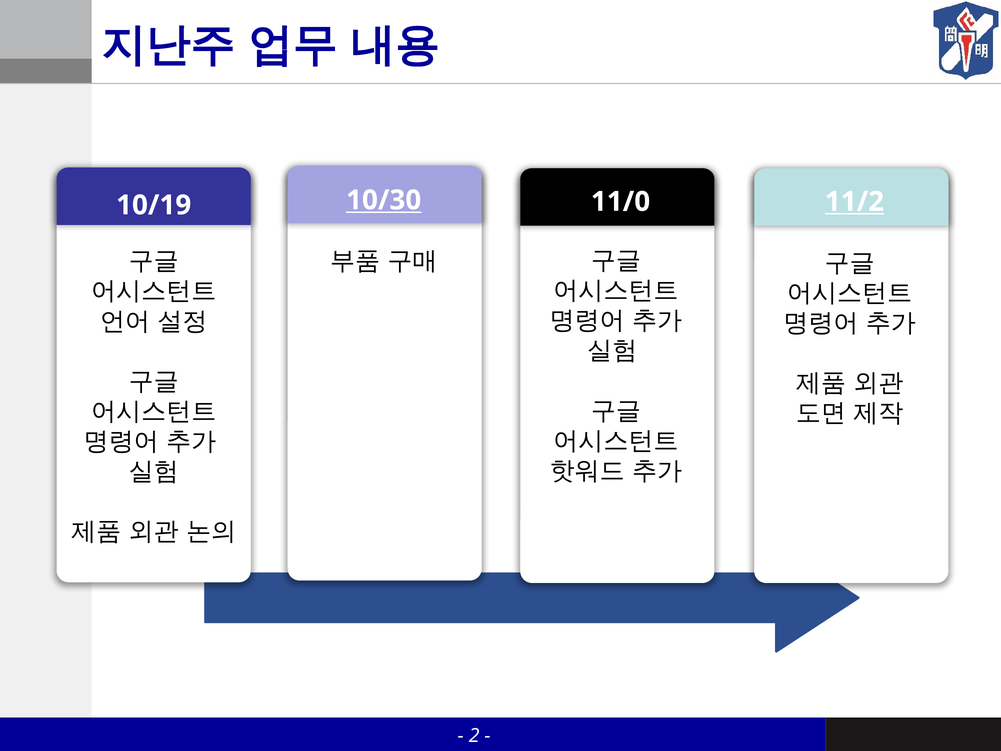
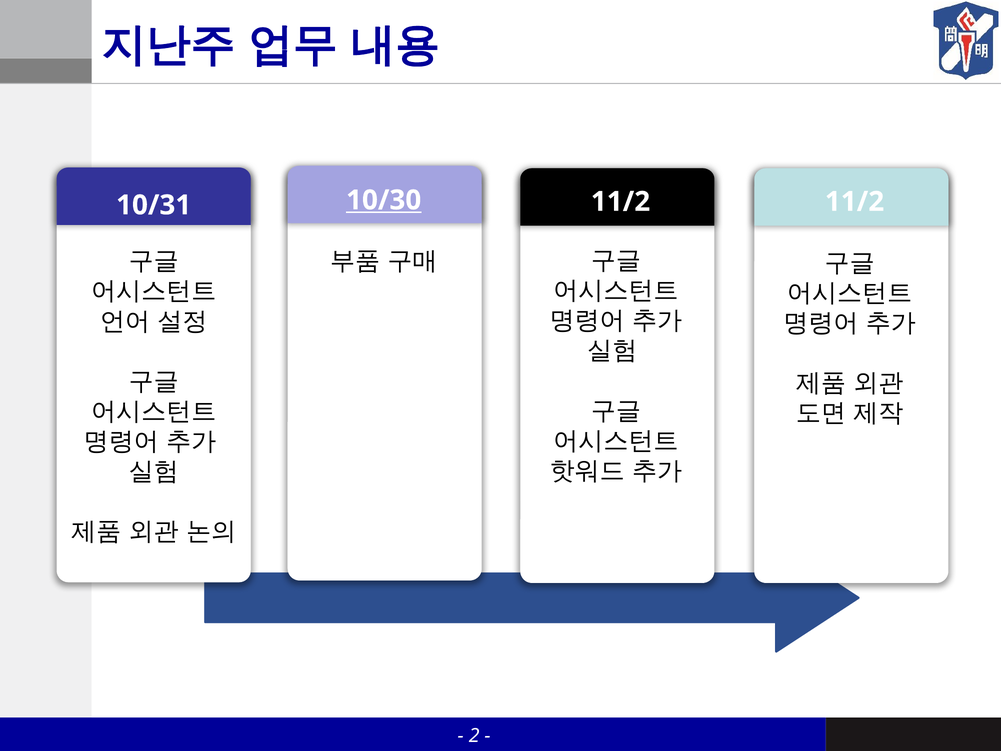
11/0 at (621, 202): 11/0 -> 11/2
11/2 at (855, 202) underline: present -> none
10/19: 10/19 -> 10/31
